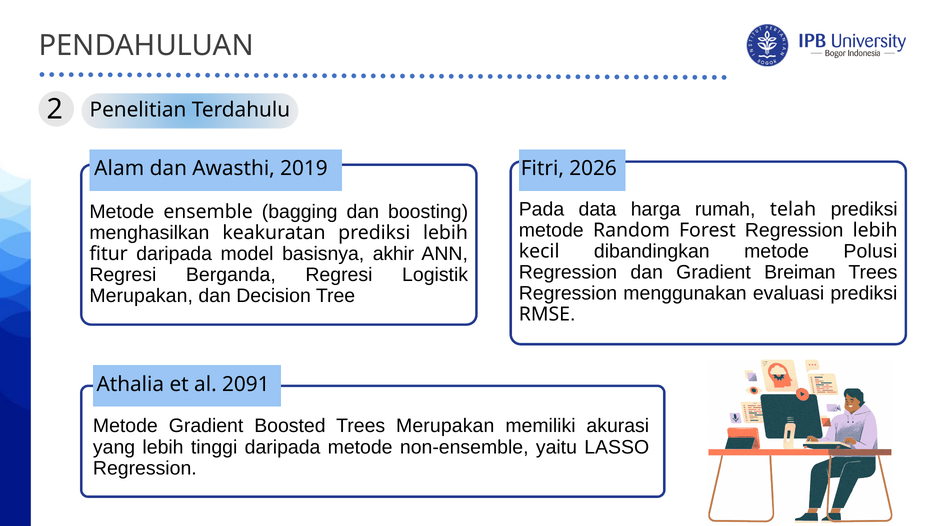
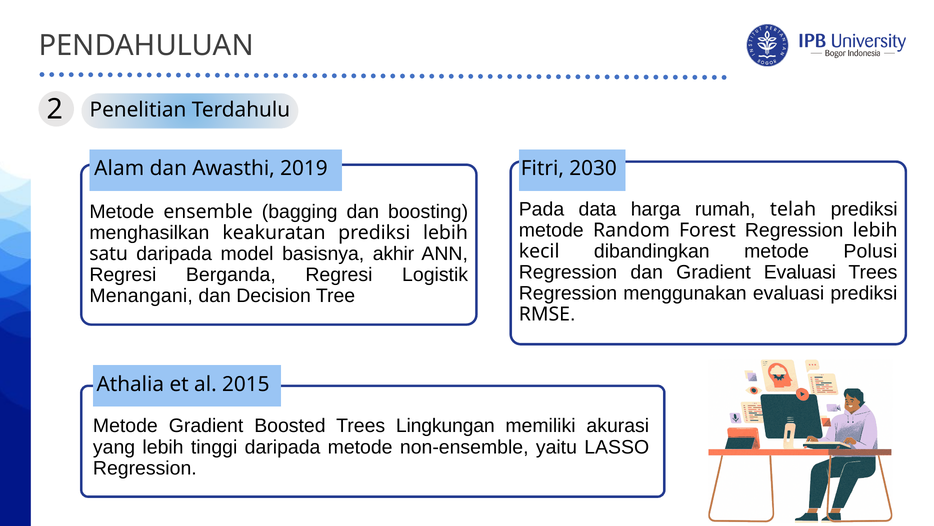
2026: 2026 -> 2030
fitur: fitur -> satu
Gradient Breiman: Breiman -> Evaluasi
Merupakan at (141, 296): Merupakan -> Menangani
2091: 2091 -> 2015
Trees Merupakan: Merupakan -> Lingkungan
